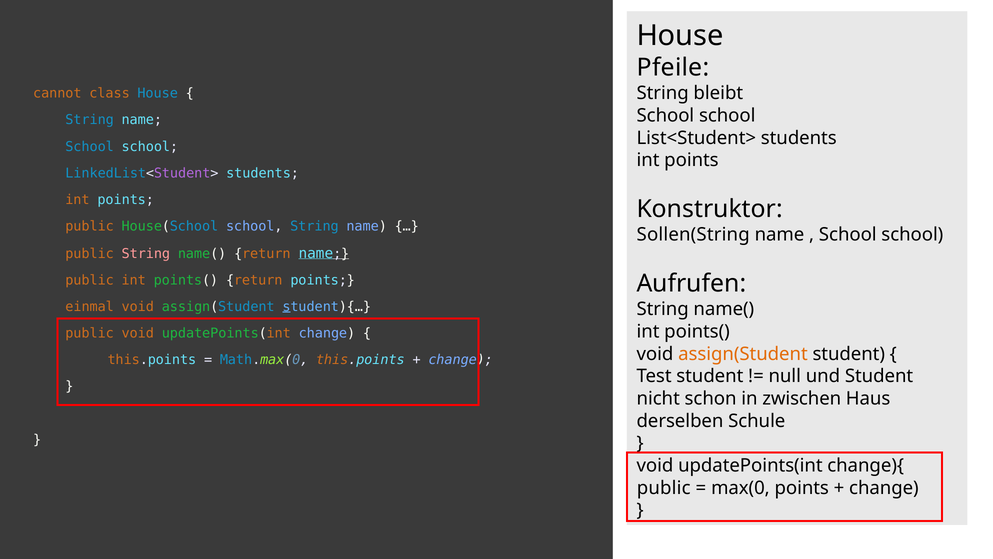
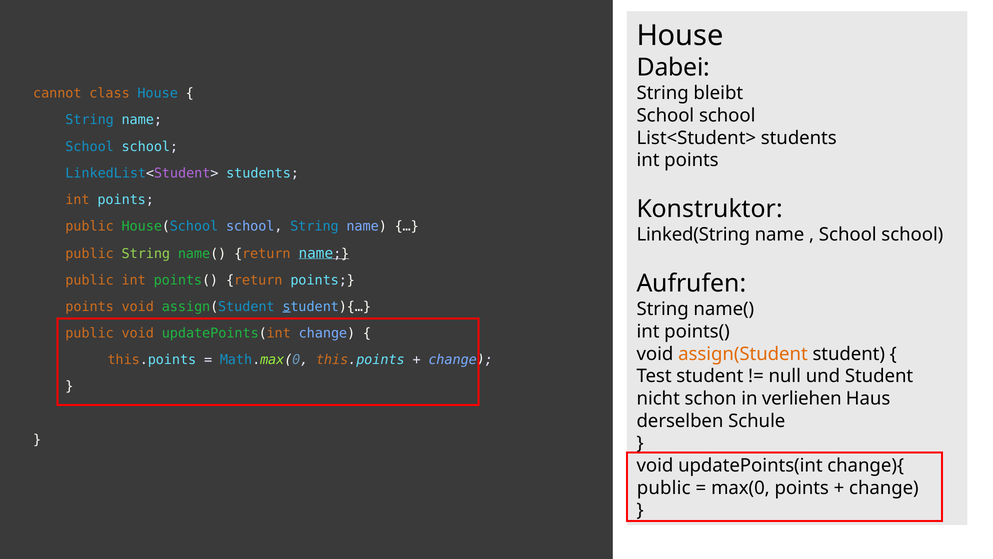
Pfeile: Pfeile -> Dabei
Sollen(String: Sollen(String -> Linked(String
String at (146, 253) colour: pink -> light green
einmal at (90, 307): einmal -> points
zwischen: zwischen -> verliehen
